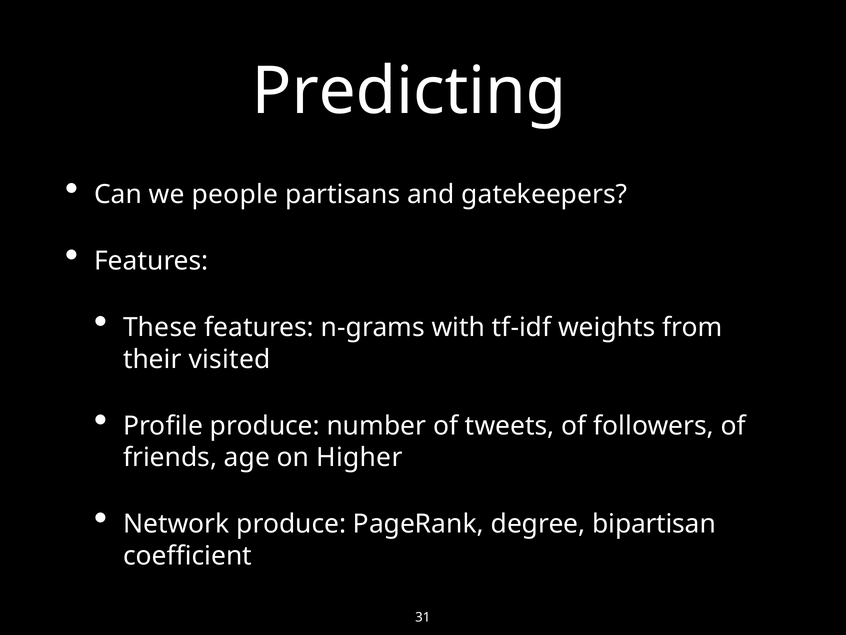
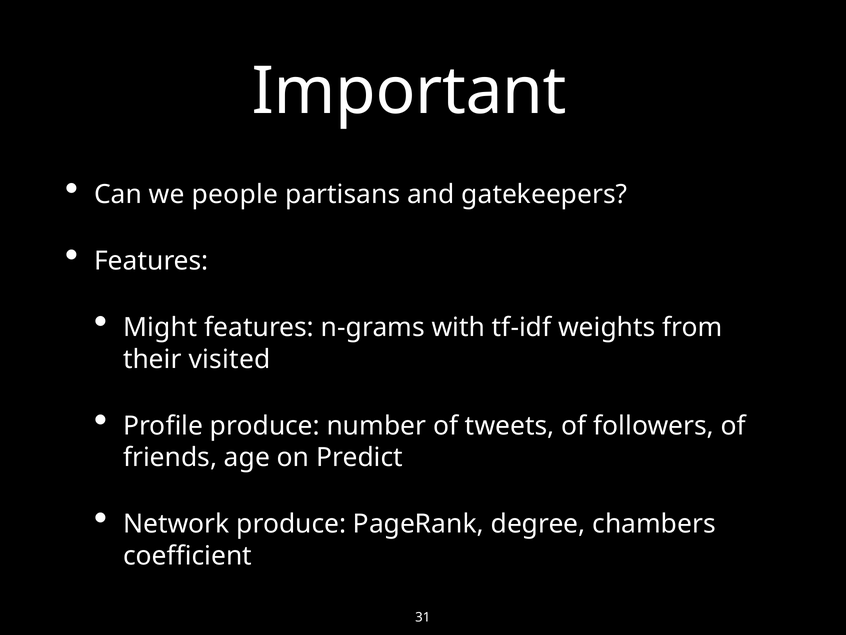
Predicting: Predicting -> Important
These: These -> Might
Higher: Higher -> Predict
bipartisan: bipartisan -> chambers
